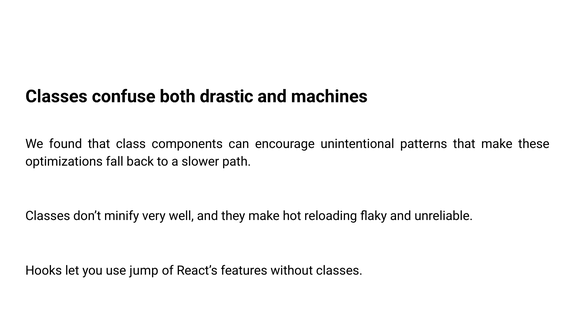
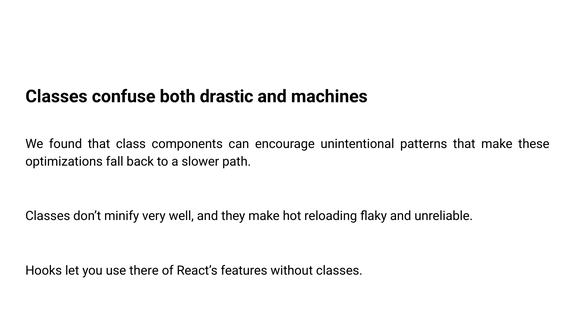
jump: jump -> there
